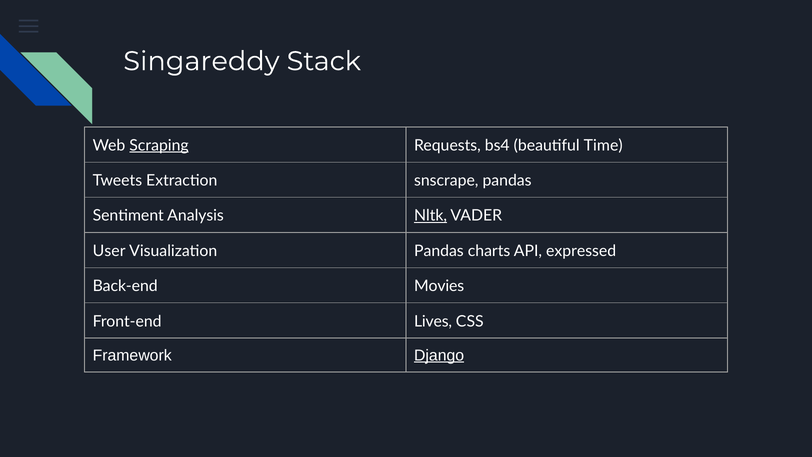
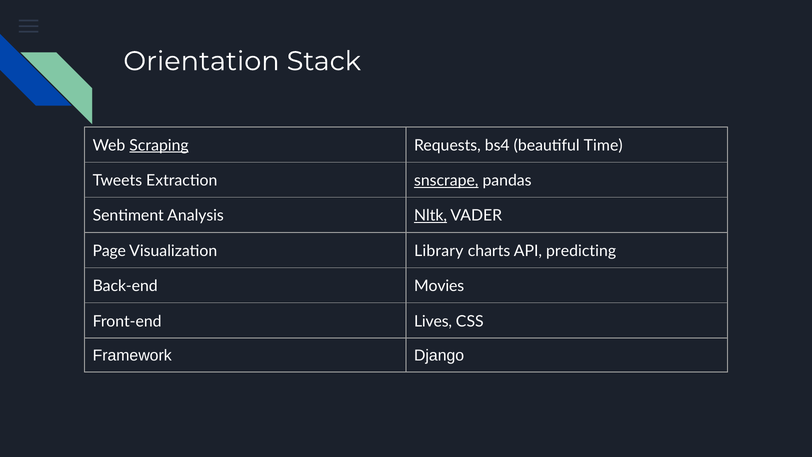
Singareddy: Singareddy -> Orientation
snscrape underline: none -> present
User: User -> Page
Visualization Pandas: Pandas -> Library
expressed: expressed -> predicting
Django underline: present -> none
